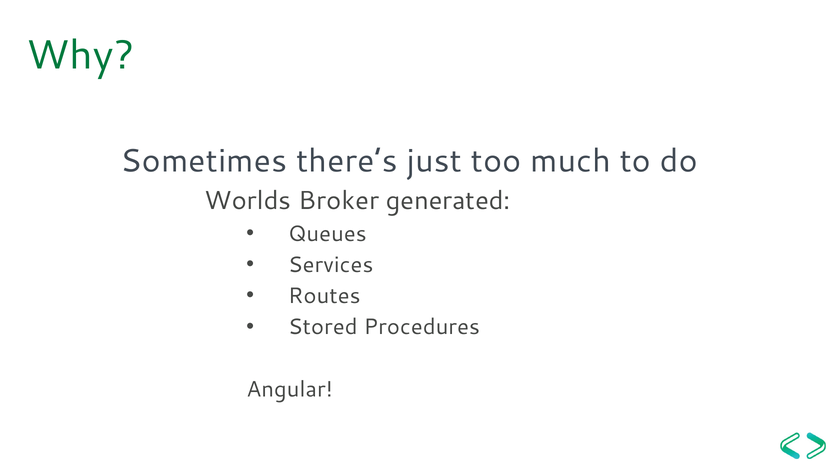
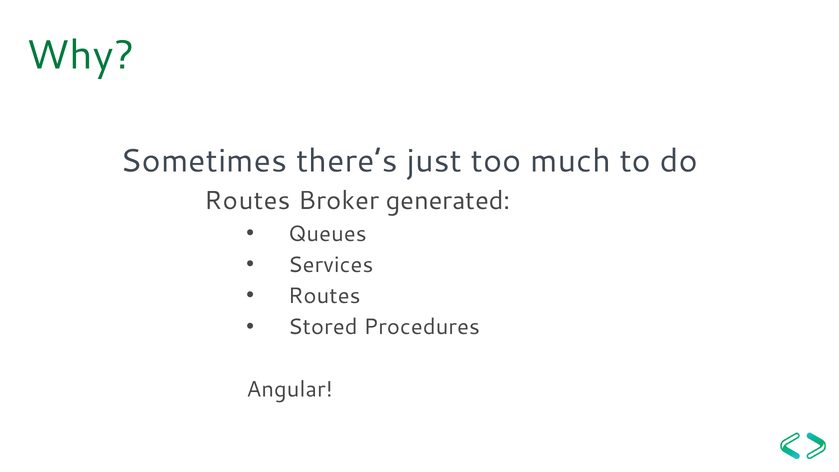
Worlds at (248, 201): Worlds -> Routes
